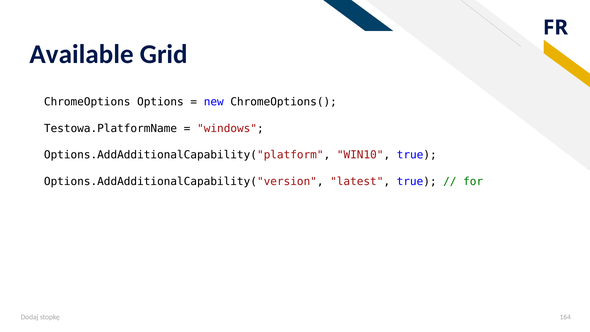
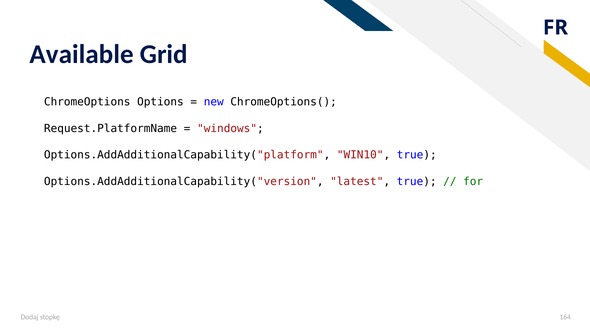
Testowa.PlatformName: Testowa.PlatformName -> Request.PlatformName
